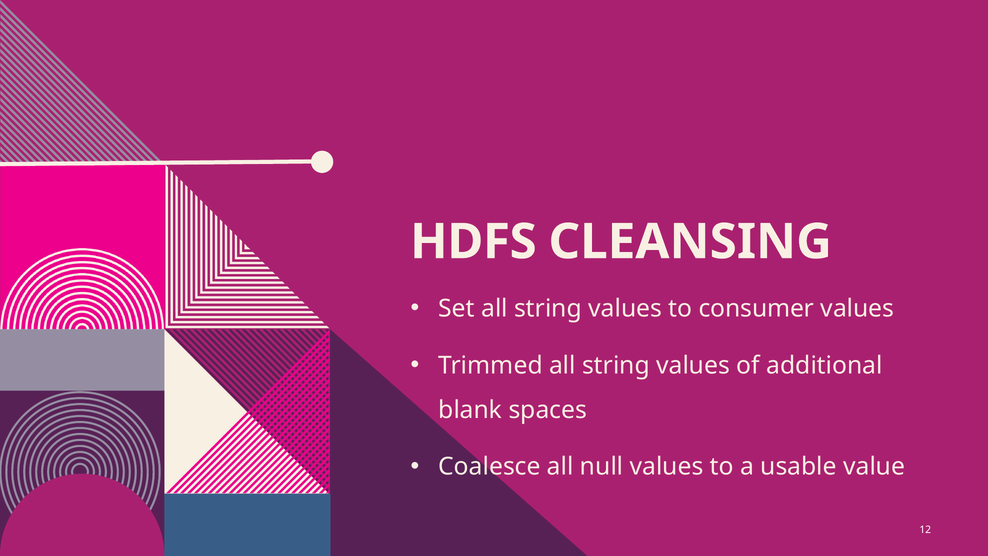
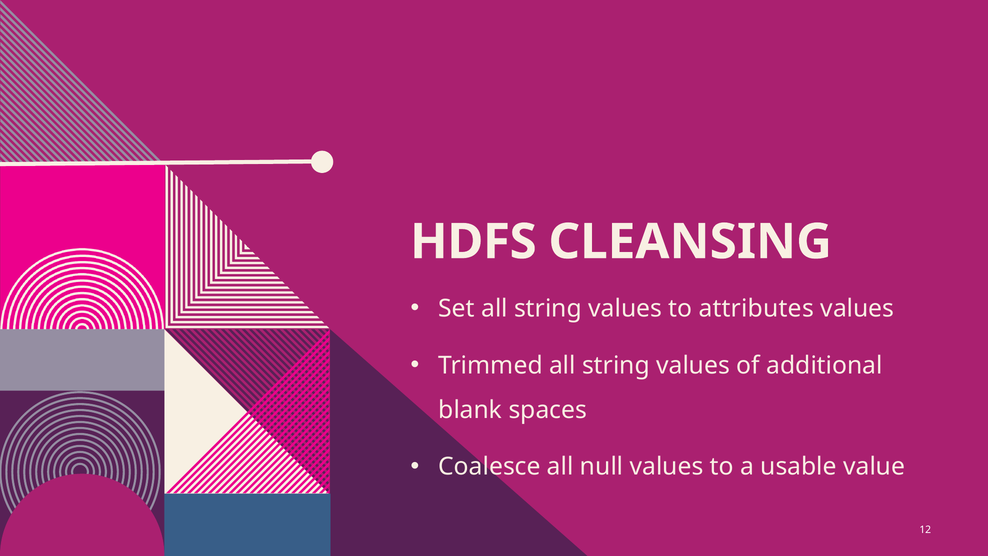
consumer: consumer -> attributes
